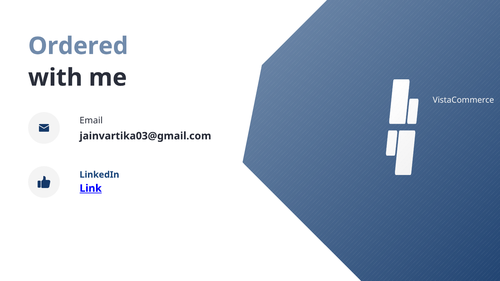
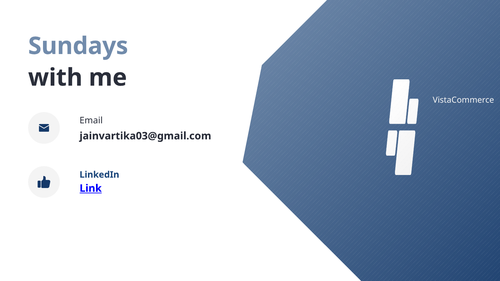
Ordered: Ordered -> Sundays
